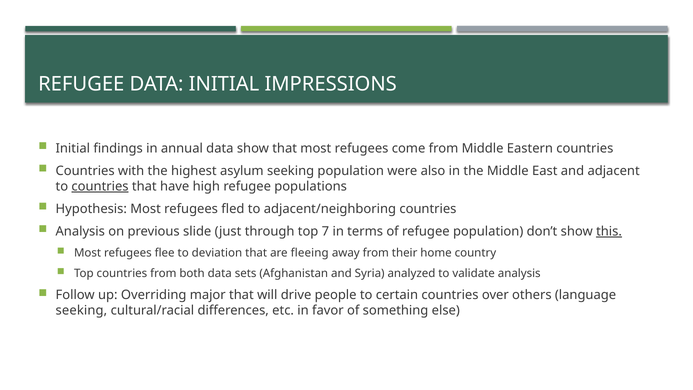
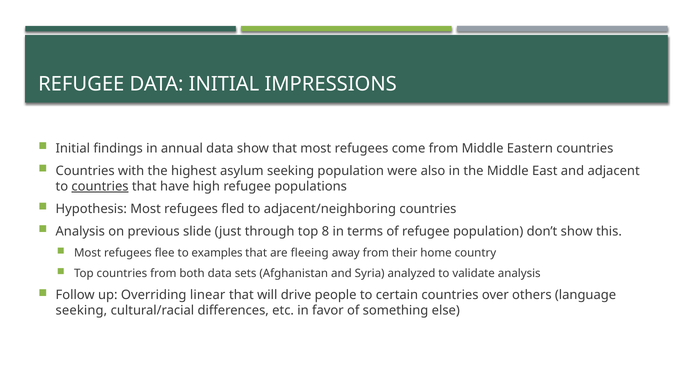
7: 7 -> 8
this underline: present -> none
deviation: deviation -> examples
major: major -> linear
